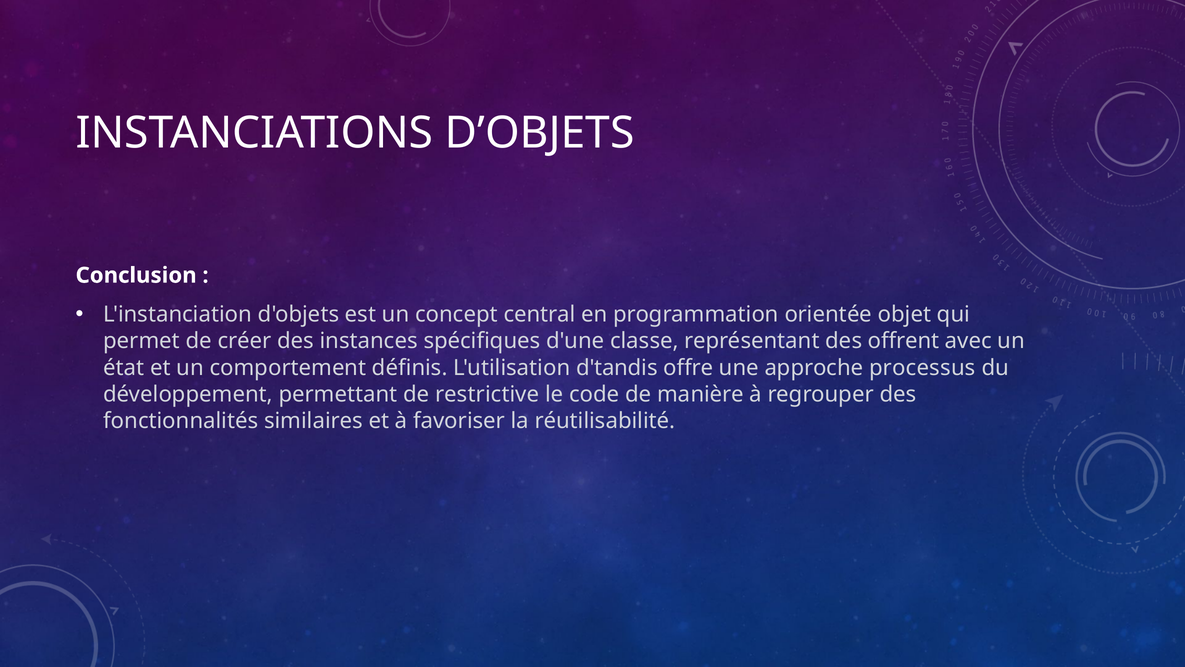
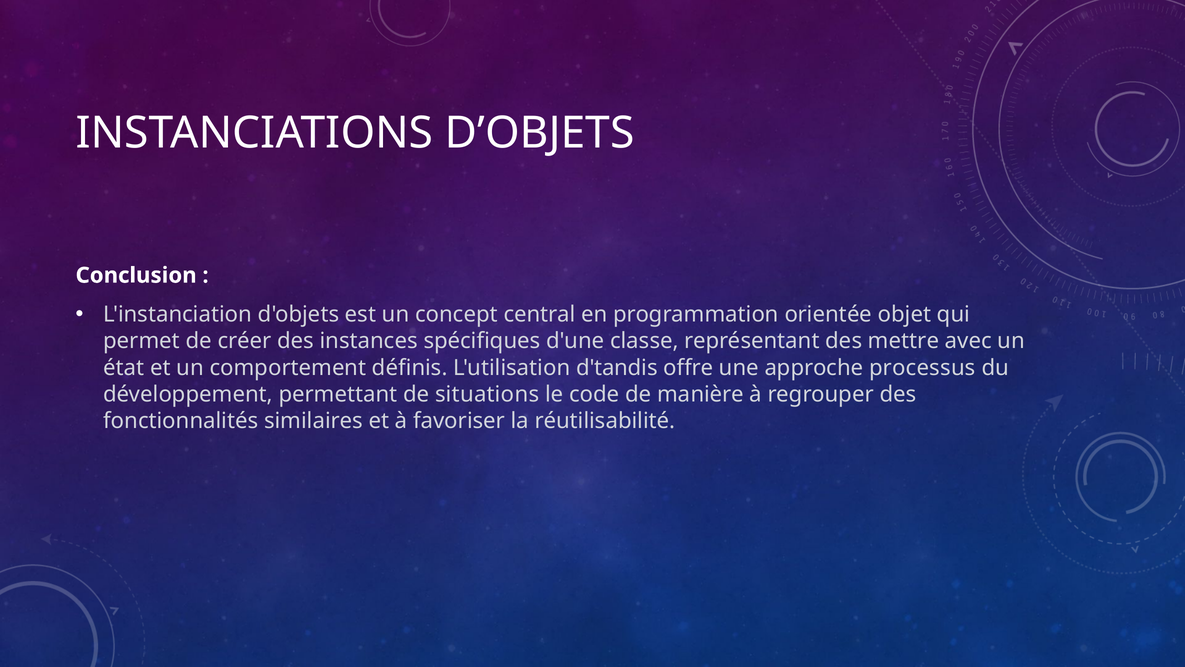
offrent: offrent -> mettre
restrictive: restrictive -> situations
